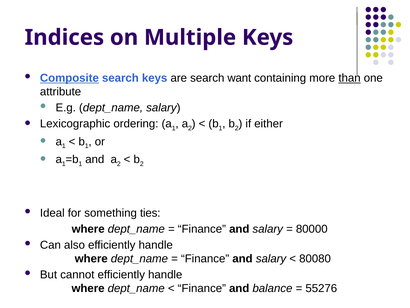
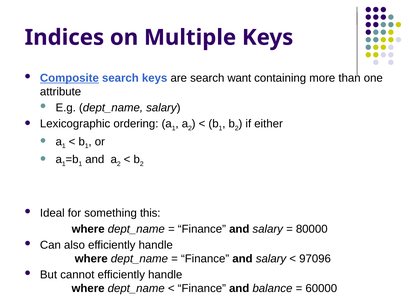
than underline: present -> none
ties: ties -> this
80080: 80080 -> 97096
55276: 55276 -> 60000
